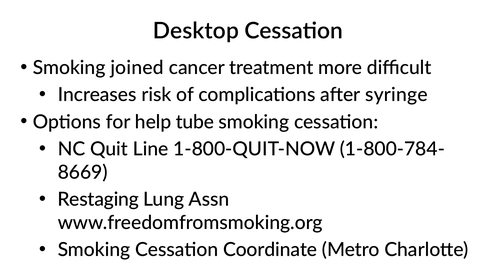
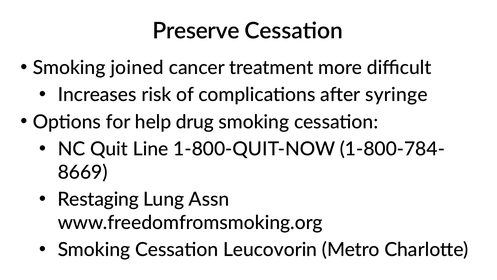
Desktop: Desktop -> Preserve
tube: tube -> drug
Coordinate: Coordinate -> Leucovorin
